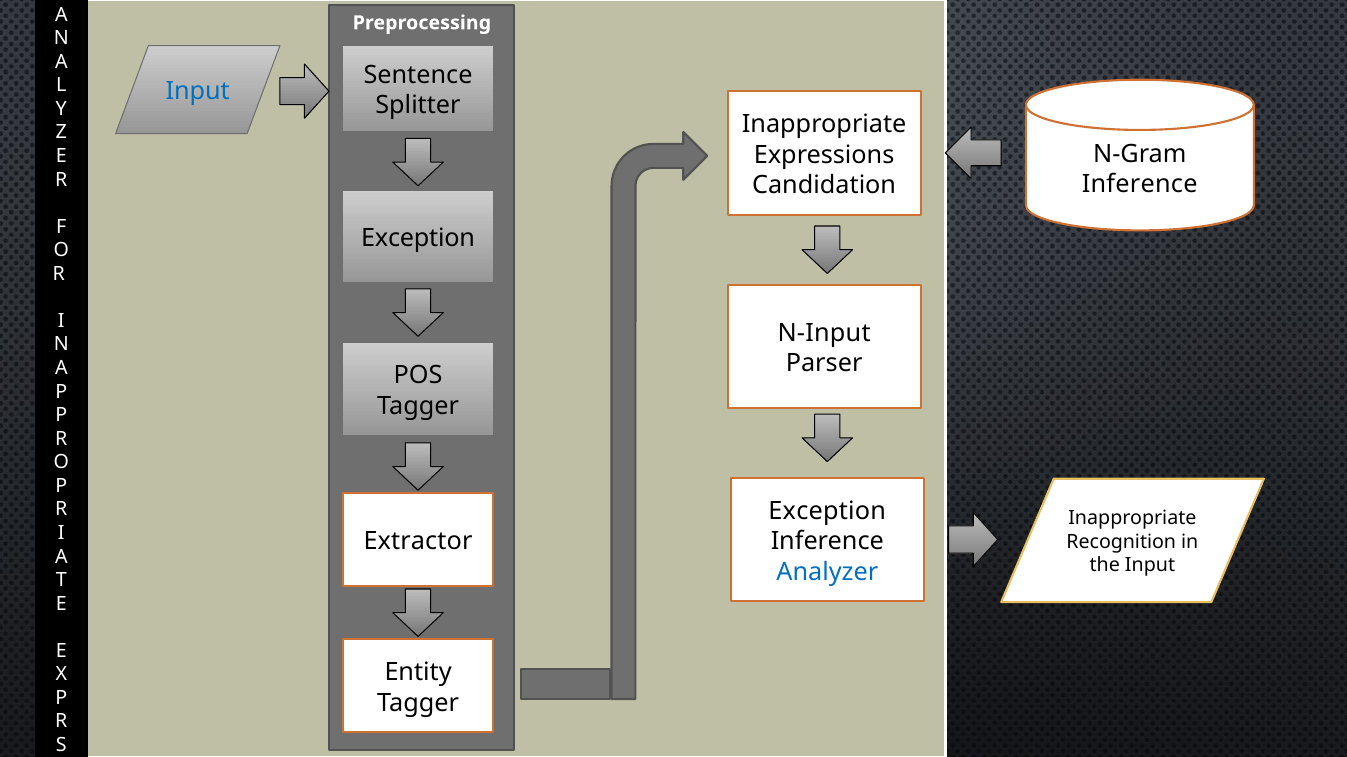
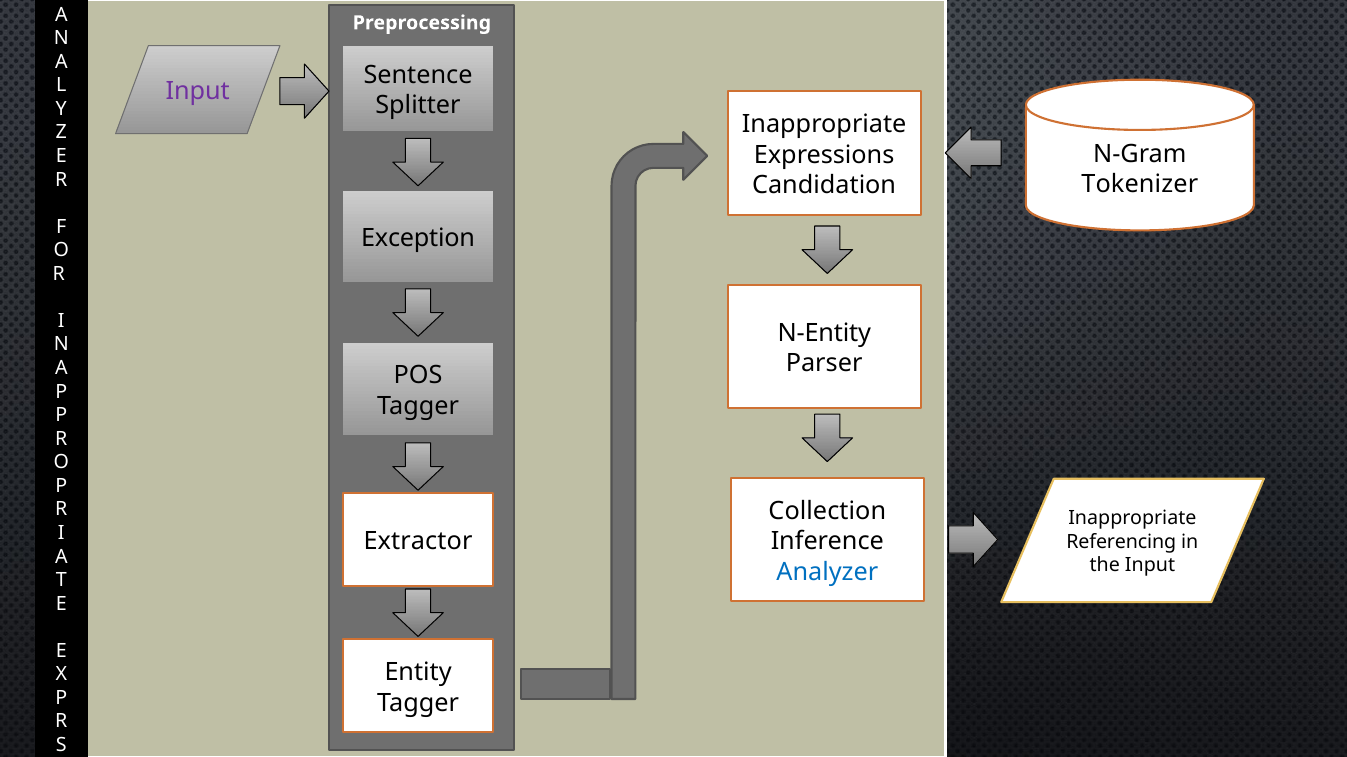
Input at (198, 91) colour: blue -> purple
Inference at (1140, 185): Inference -> Tokenizer
N-Input: N-Input -> N-Entity
Exception at (827, 512): Exception -> Collection
Recognition: Recognition -> Referencing
